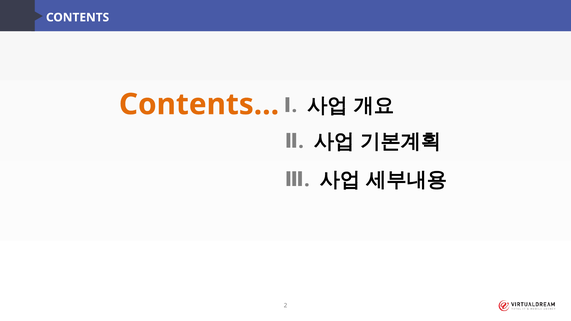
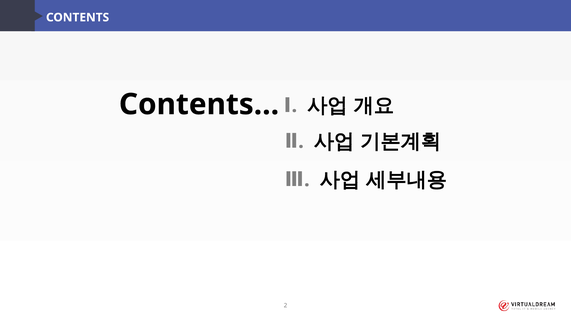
Contents… colour: orange -> black
